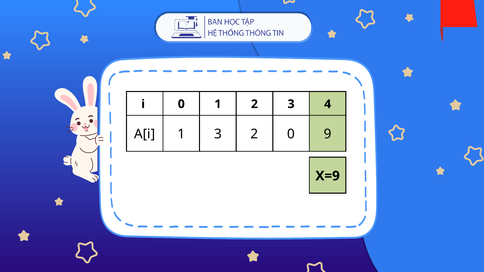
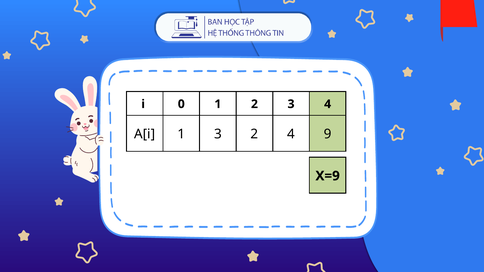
2 0: 0 -> 4
